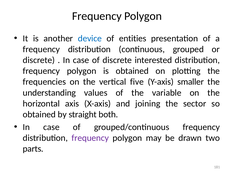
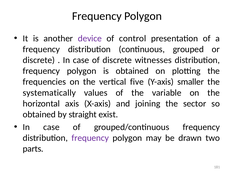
device colour: blue -> purple
entities: entities -> control
interested: interested -> witnesses
understanding: understanding -> systematically
both: both -> exist
